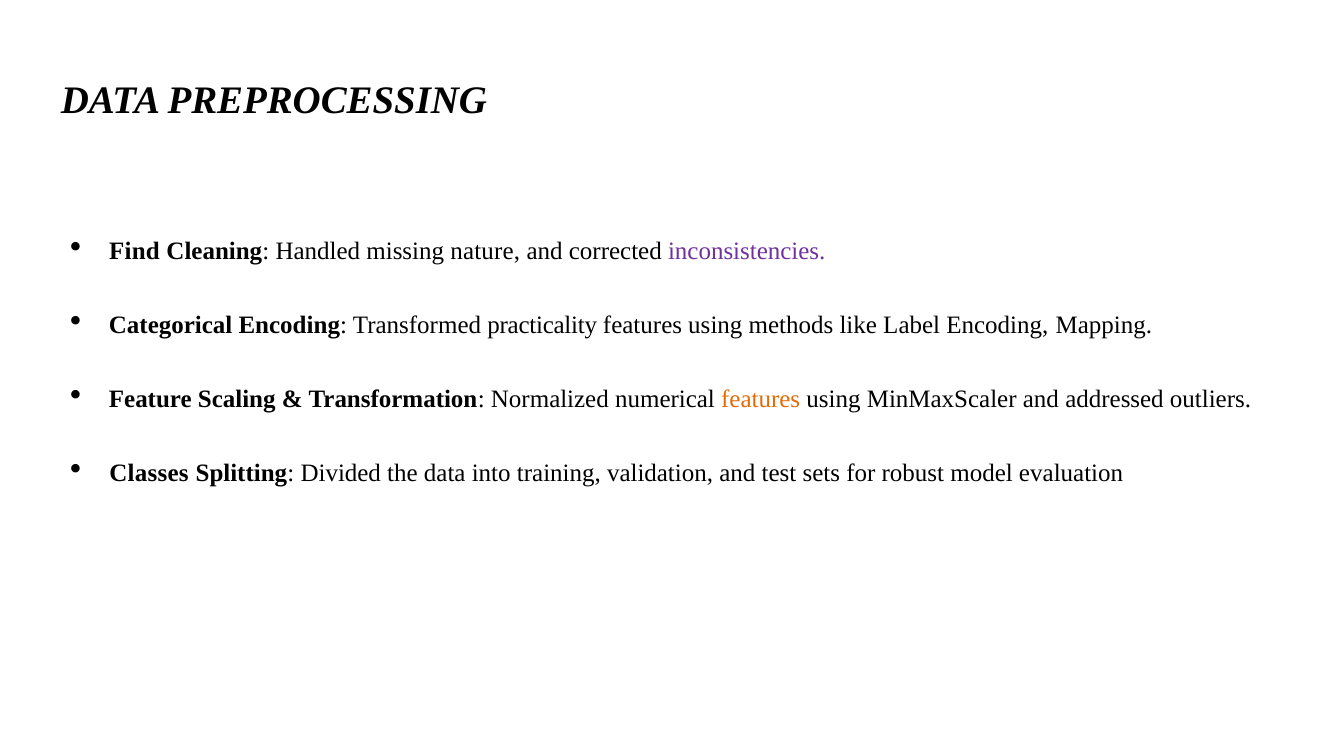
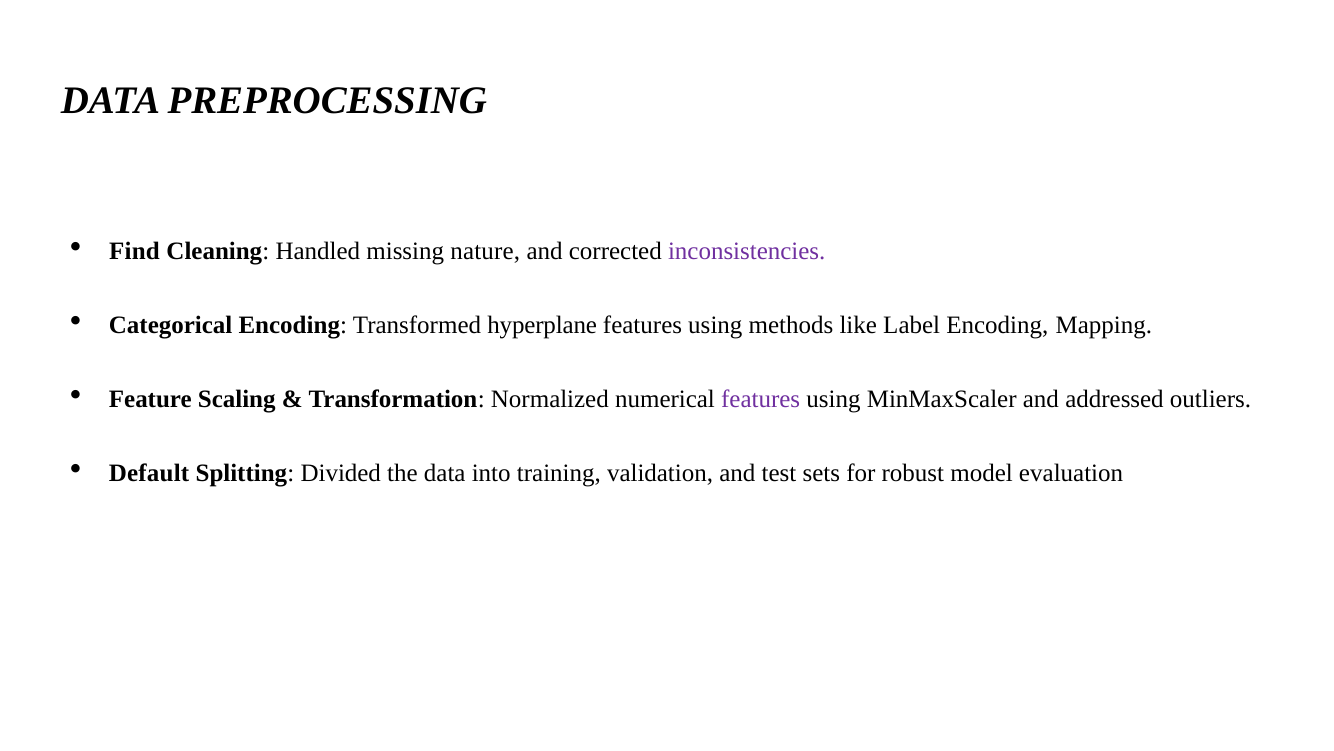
practicality: practicality -> hyperplane
features at (761, 399) colour: orange -> purple
Classes: Classes -> Default
